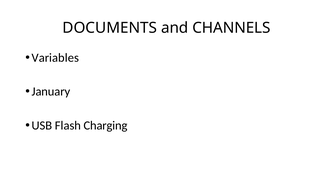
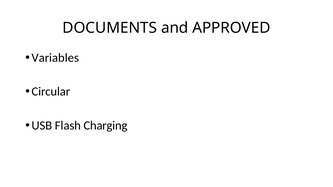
CHANNELS: CHANNELS -> APPROVED
January: January -> Circular
